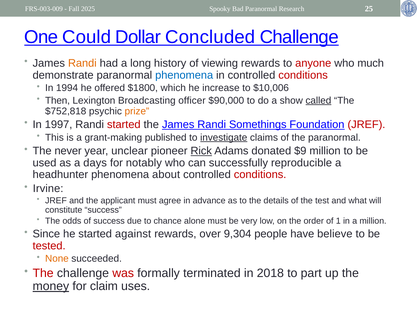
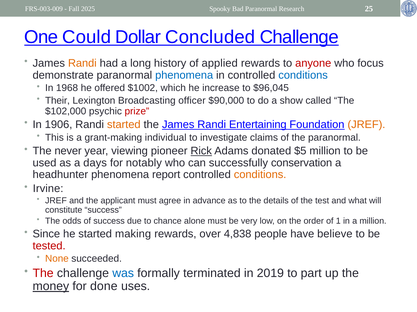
viewing: viewing -> applied
much: much -> focus
conditions at (303, 75) colour: red -> blue
1994: 1994 -> 1968
$1800: $1800 -> $1002
$10,006: $10,006 -> $96,045
Then: Then -> Their
called underline: present -> none
$752,818: $752,818 -> $102,000
prize colour: orange -> red
1997: 1997 -> 1906
started at (124, 125) colour: red -> orange
Somethings: Somethings -> Entertaining
JREF at (366, 125) colour: red -> orange
published: published -> individual
investigate underline: present -> none
unclear: unclear -> viewing
$9: $9 -> $5
reproducible: reproducible -> conservation
about: about -> report
conditions at (260, 175) colour: red -> orange
against: against -> making
9,304: 9,304 -> 4,838
was colour: red -> blue
2018: 2018 -> 2019
claim: claim -> done
